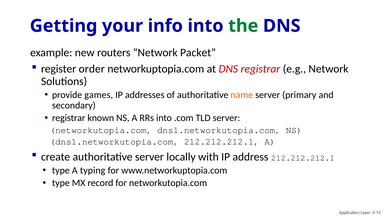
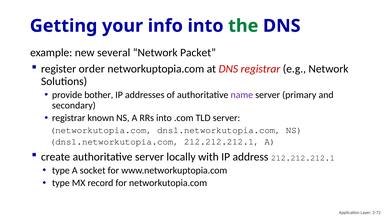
routers: routers -> several
games: games -> bother
name colour: orange -> purple
typing: typing -> socket
